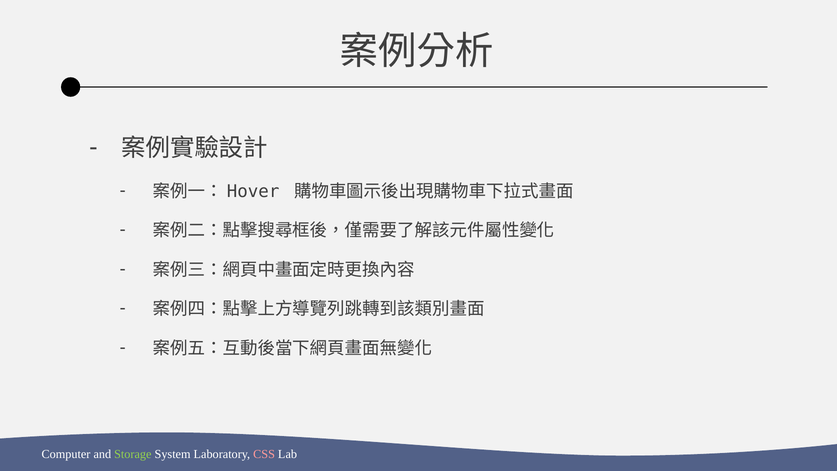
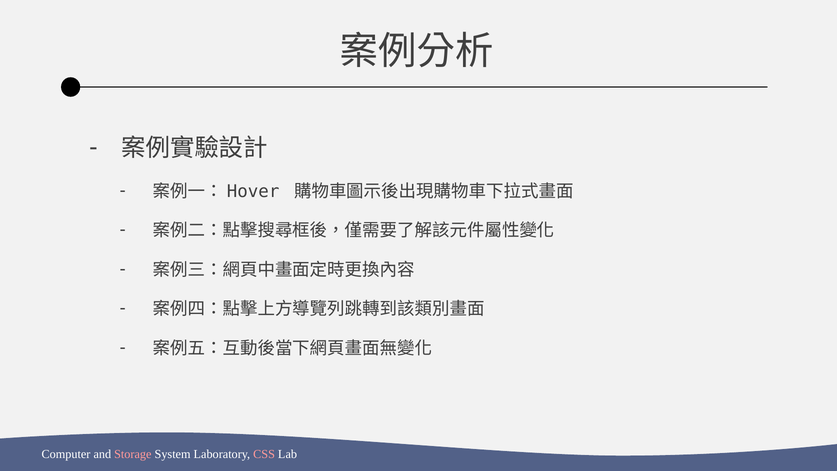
Storage colour: light green -> pink
